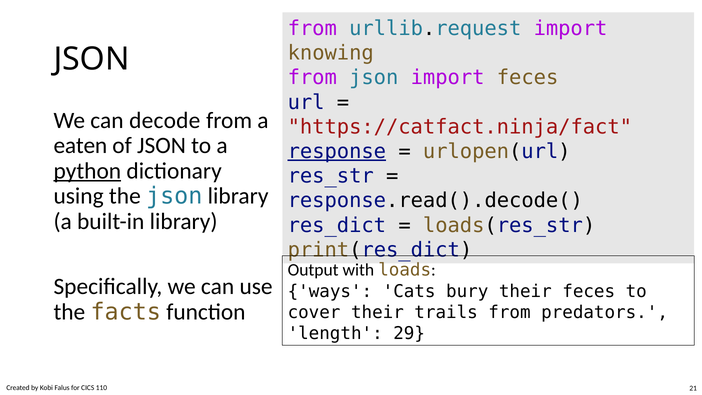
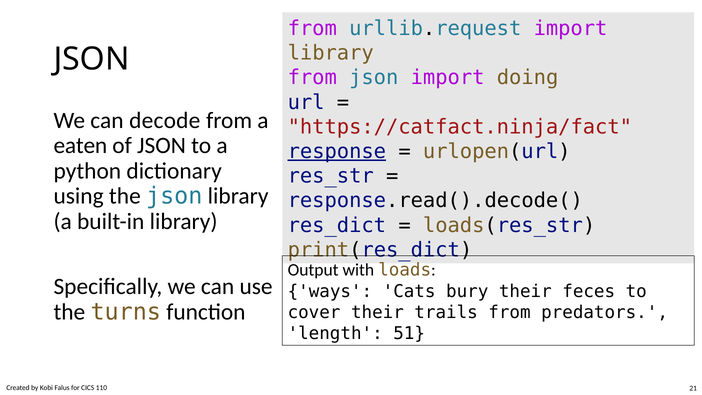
knowing at (331, 53): knowing -> library
import feces: feces -> doing
python underline: present -> none
facts: facts -> turns
29: 29 -> 51
